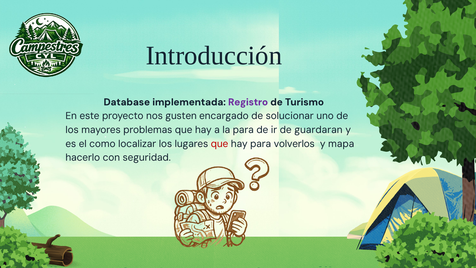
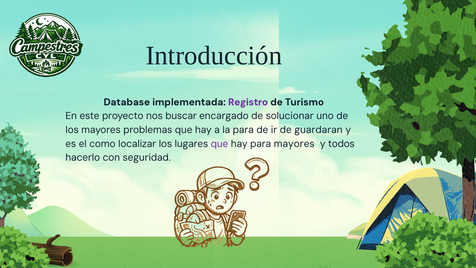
gusten: gusten -> buscar
que at (220, 144) colour: red -> purple
para volverlos: volverlos -> mayores
mapa: mapa -> todos
